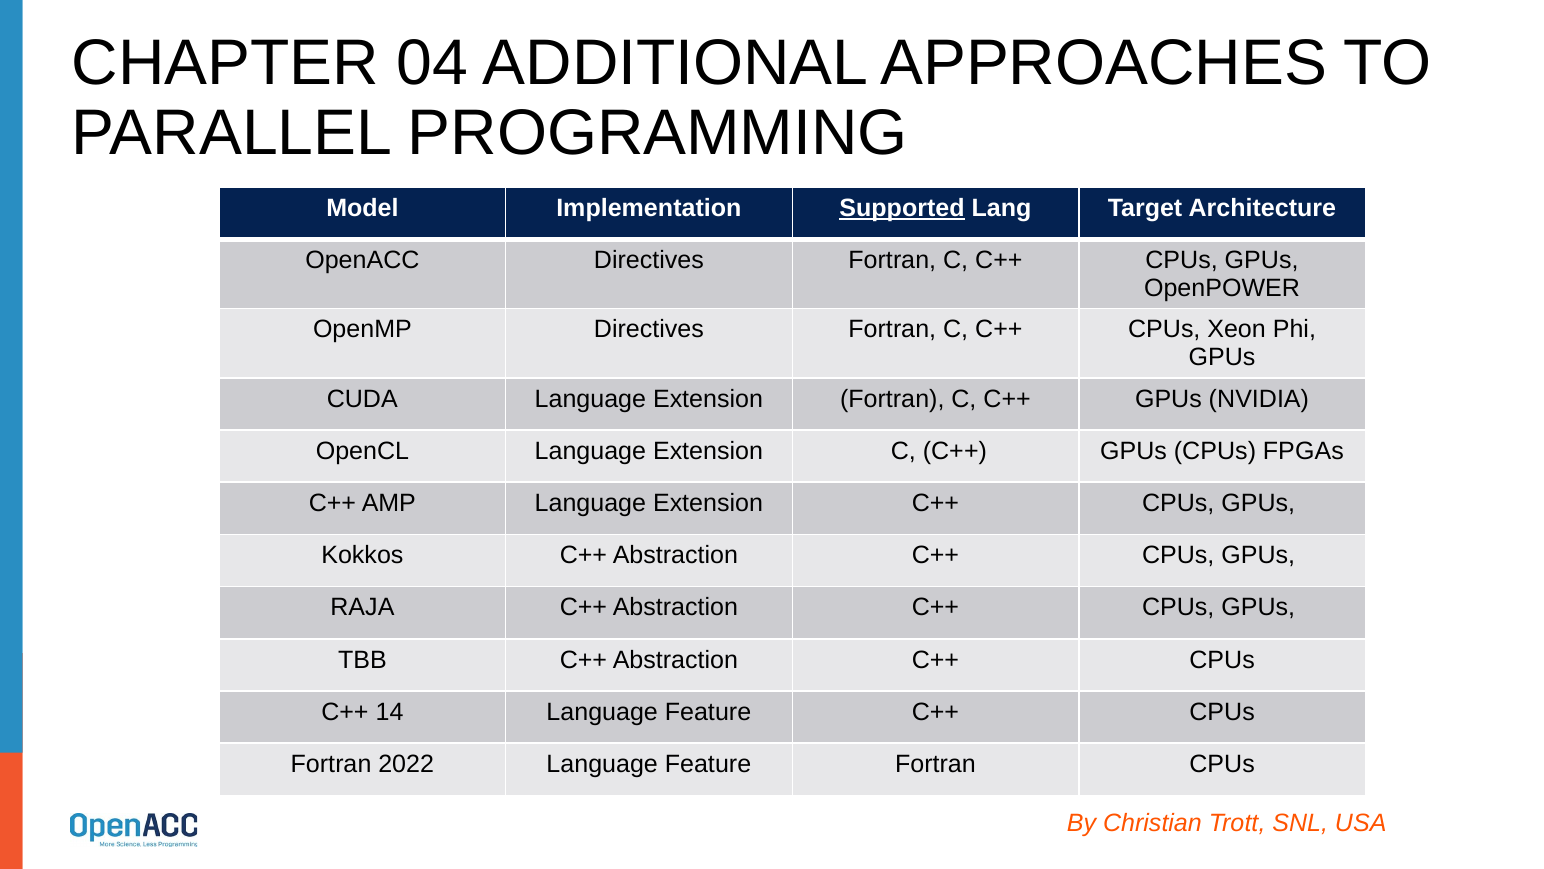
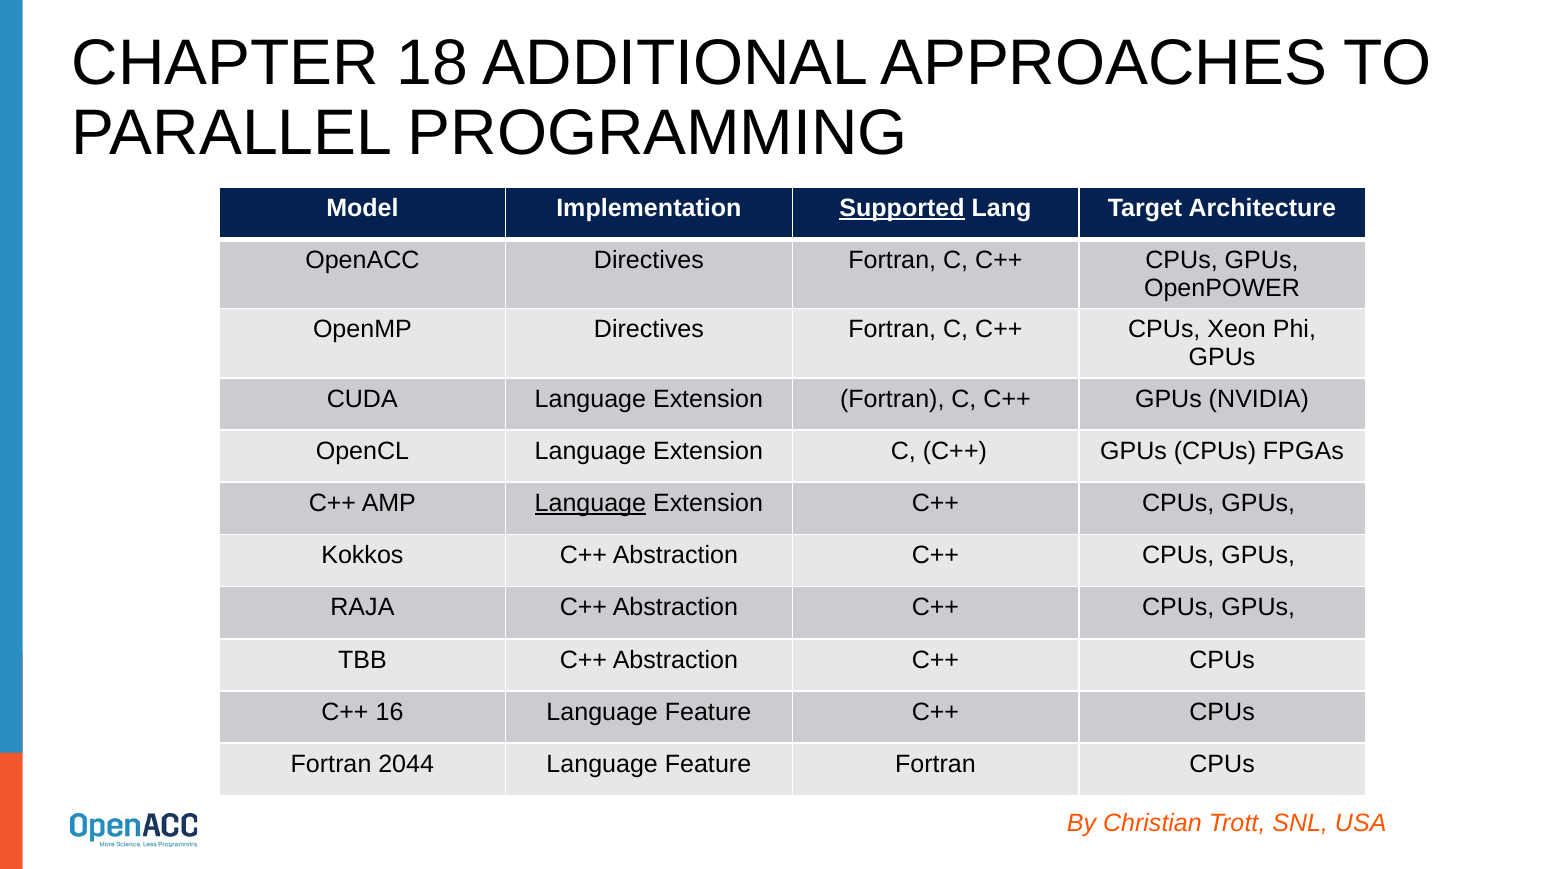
04: 04 -> 18
Language at (590, 503) underline: none -> present
14: 14 -> 16
2022: 2022 -> 2044
